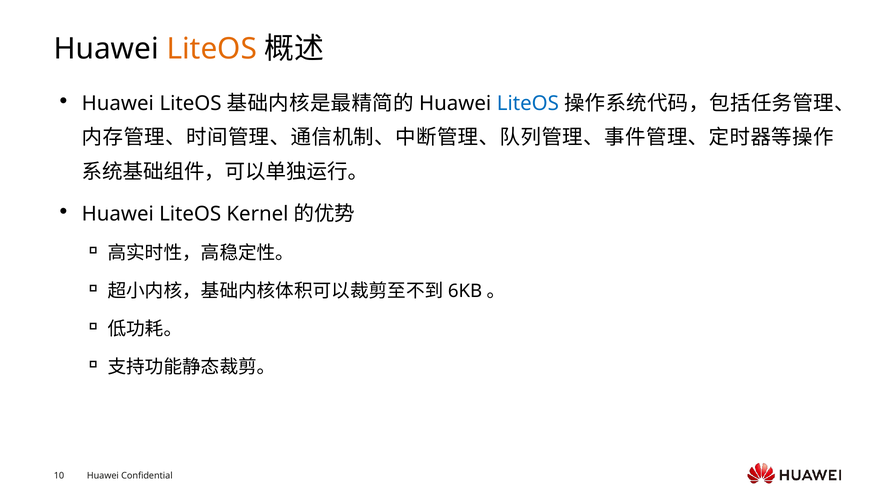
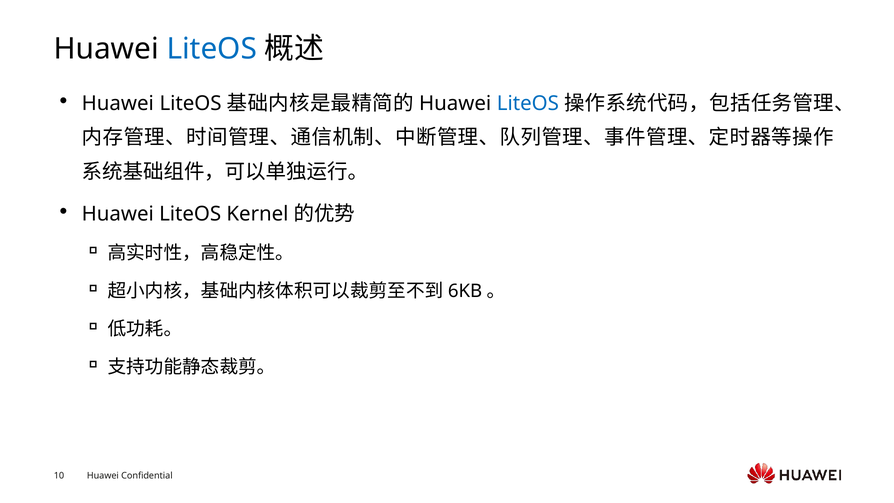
LiteOS at (212, 49) colour: orange -> blue
